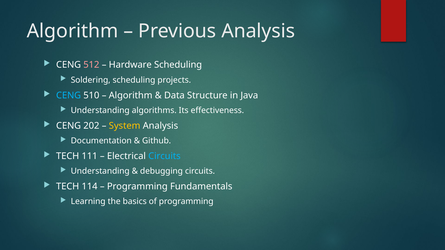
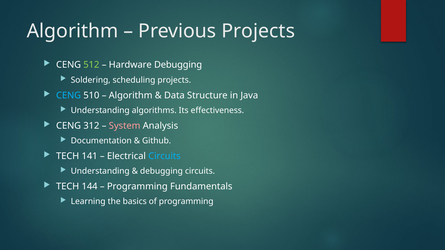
Previous Analysis: Analysis -> Projects
512 colour: pink -> light green
Hardware Scheduling: Scheduling -> Debugging
202: 202 -> 312
System colour: yellow -> pink
111: 111 -> 141
114: 114 -> 144
